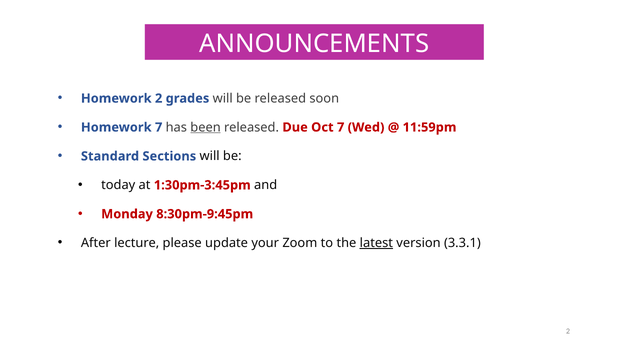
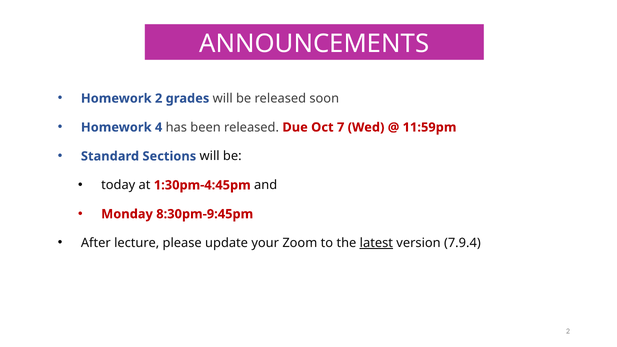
Homework 7: 7 -> 4
been underline: present -> none
1:30pm-3:45pm: 1:30pm-3:45pm -> 1:30pm-4:45pm
3.3.1: 3.3.1 -> 7.9.4
